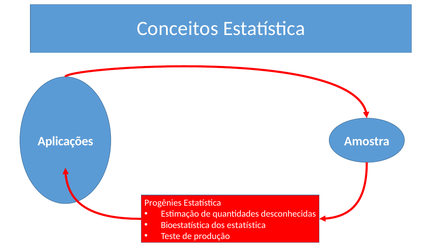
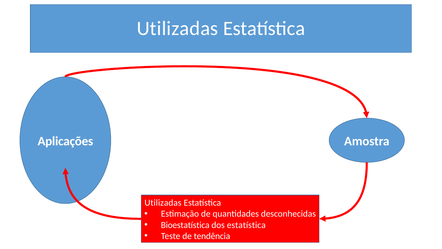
Conceitos at (178, 28): Conceitos -> Utilizadas
Progênies at (163, 203): Progênies -> Utilizadas
produção: produção -> tendência
